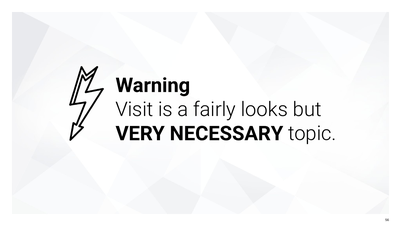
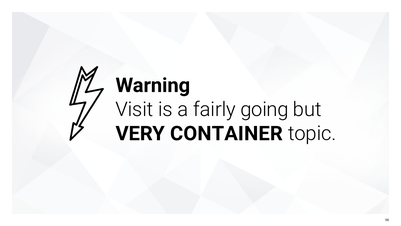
looks: looks -> going
NECESSARY: NECESSARY -> CONTAINER
